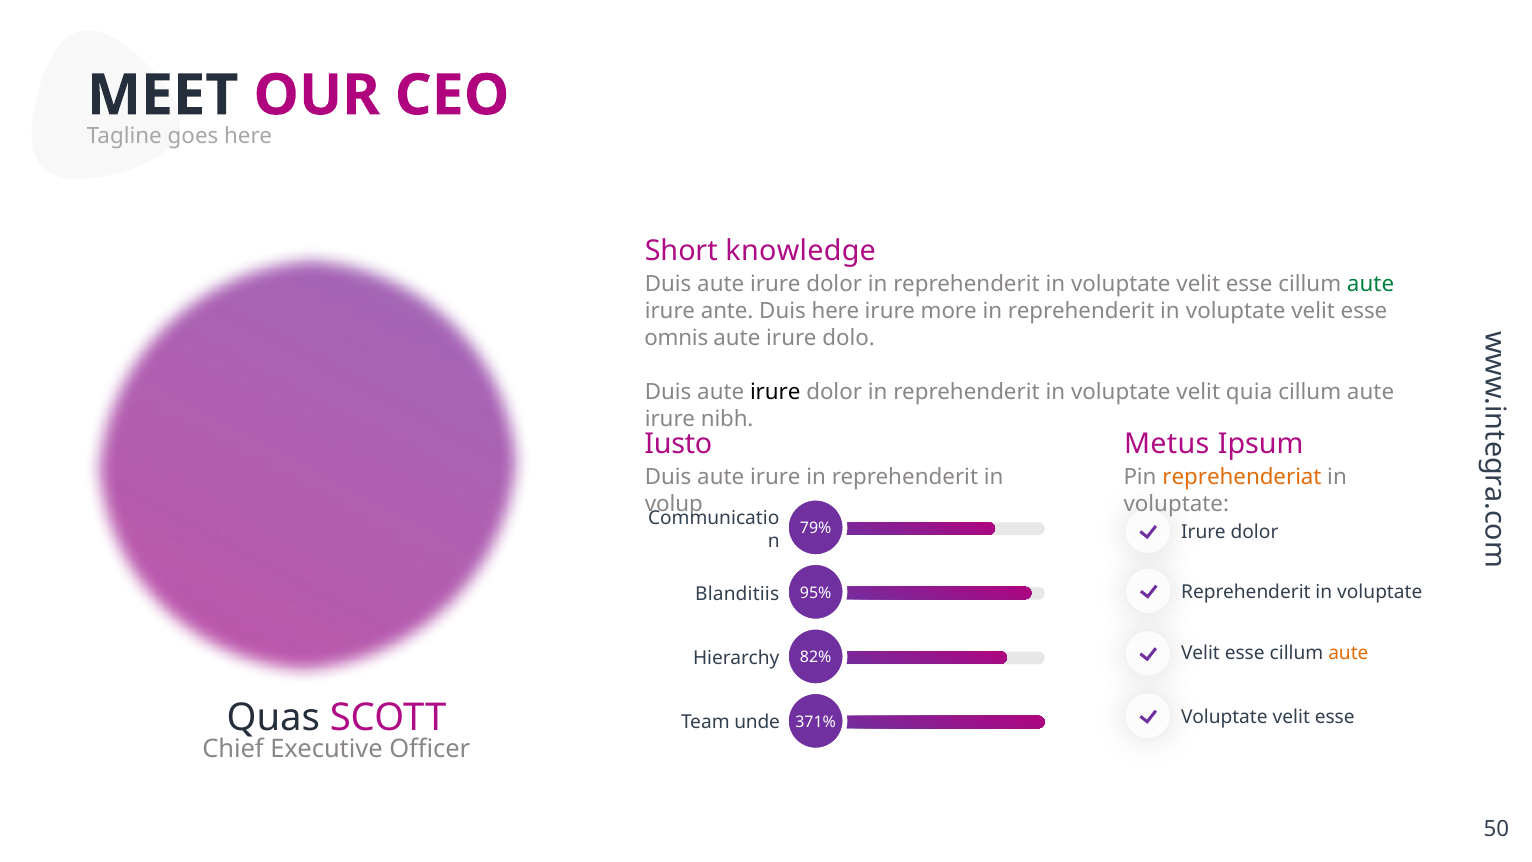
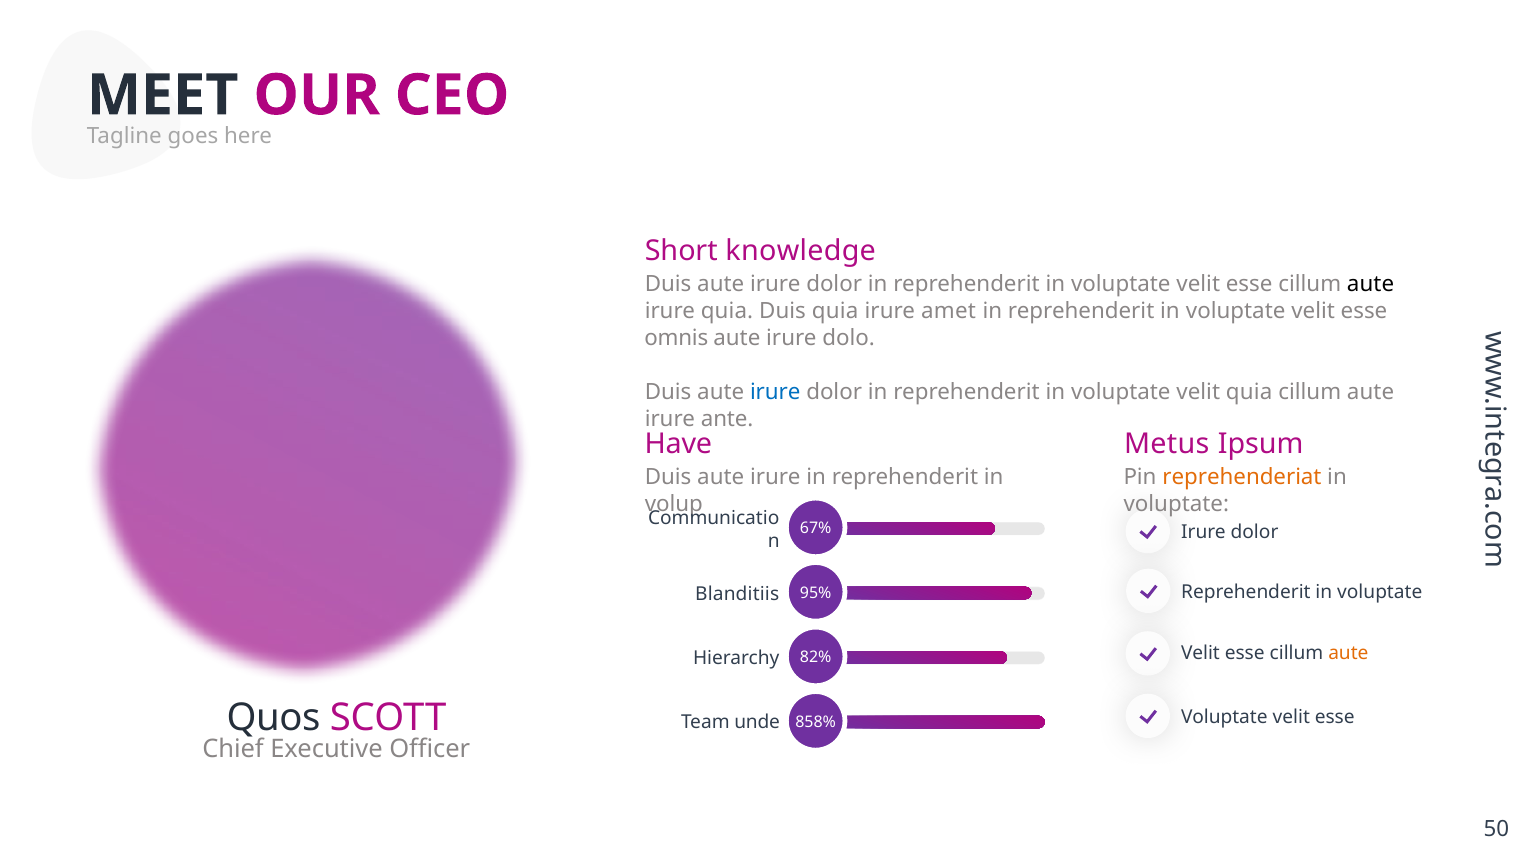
aute at (1371, 285) colour: green -> black
irure ante: ante -> quia
Duis here: here -> quia
more: more -> amet
irure at (775, 392) colour: black -> blue
nibh: nibh -> ante
Iusto: Iusto -> Have
79%: 79% -> 67%
Quas: Quas -> Quos
371%: 371% -> 858%
